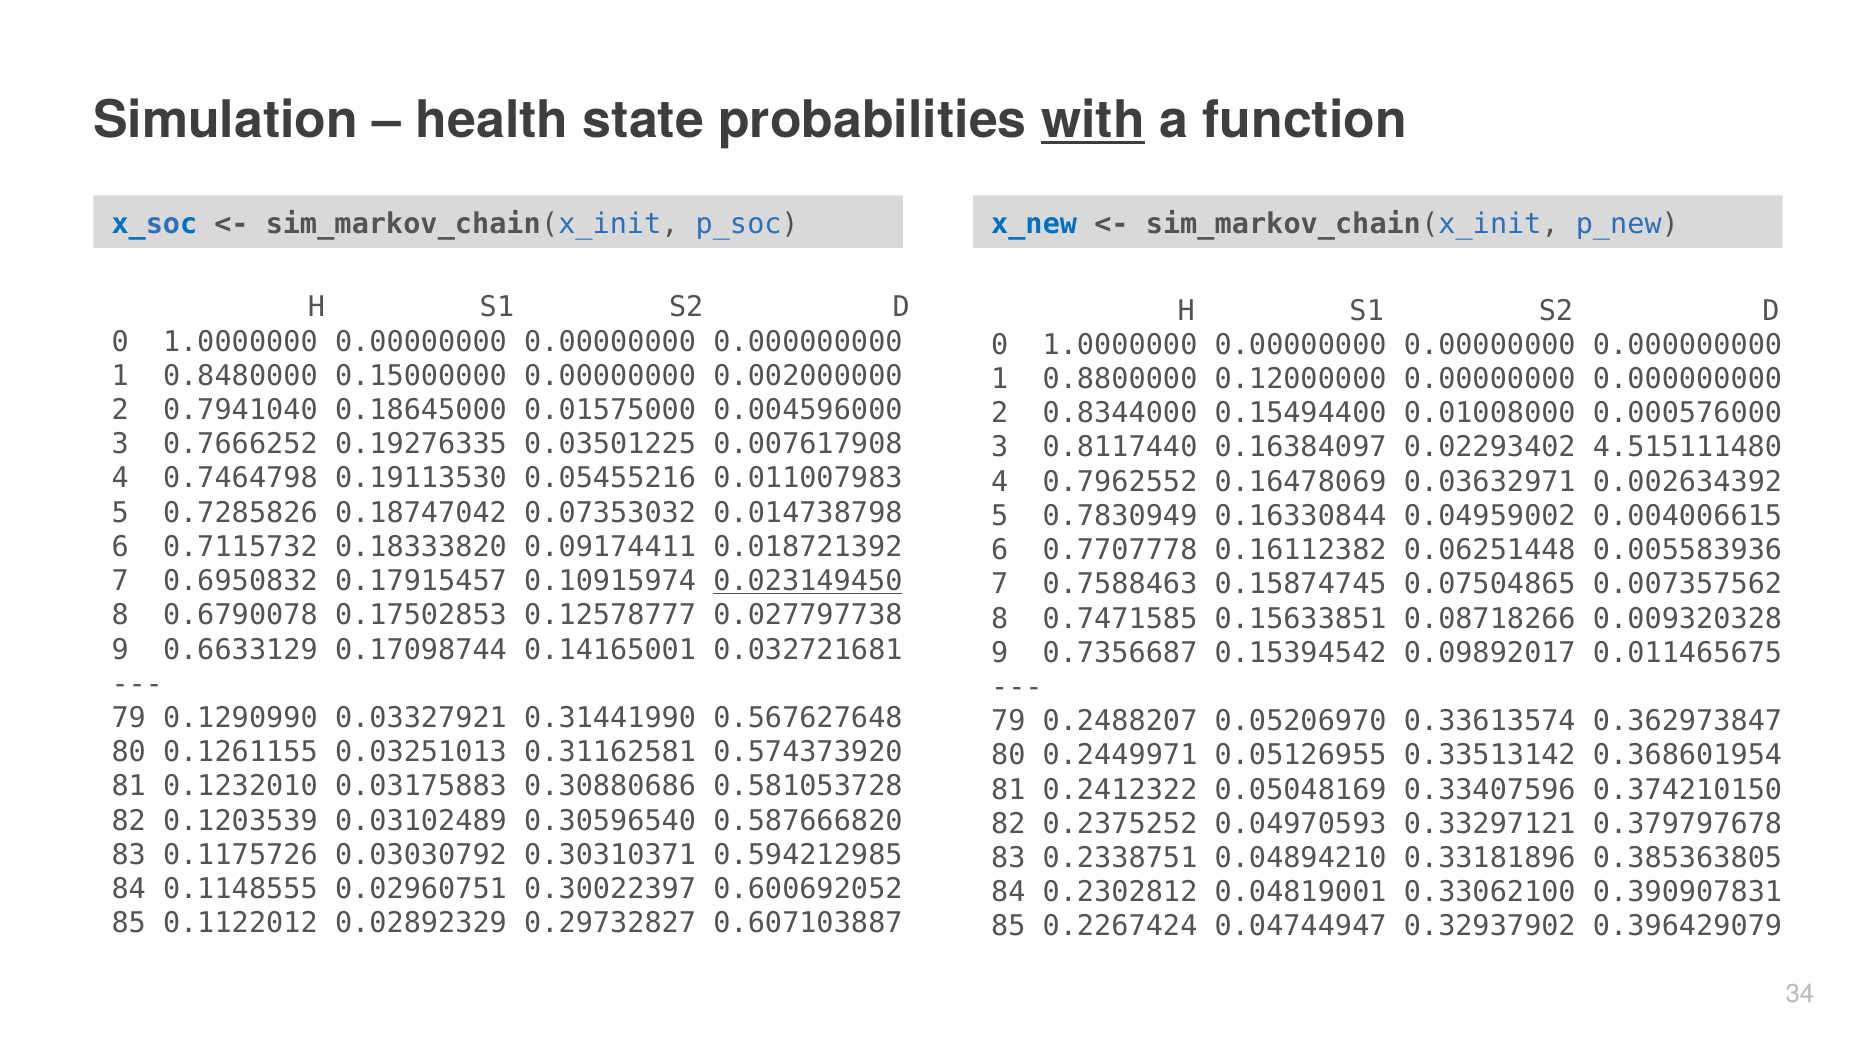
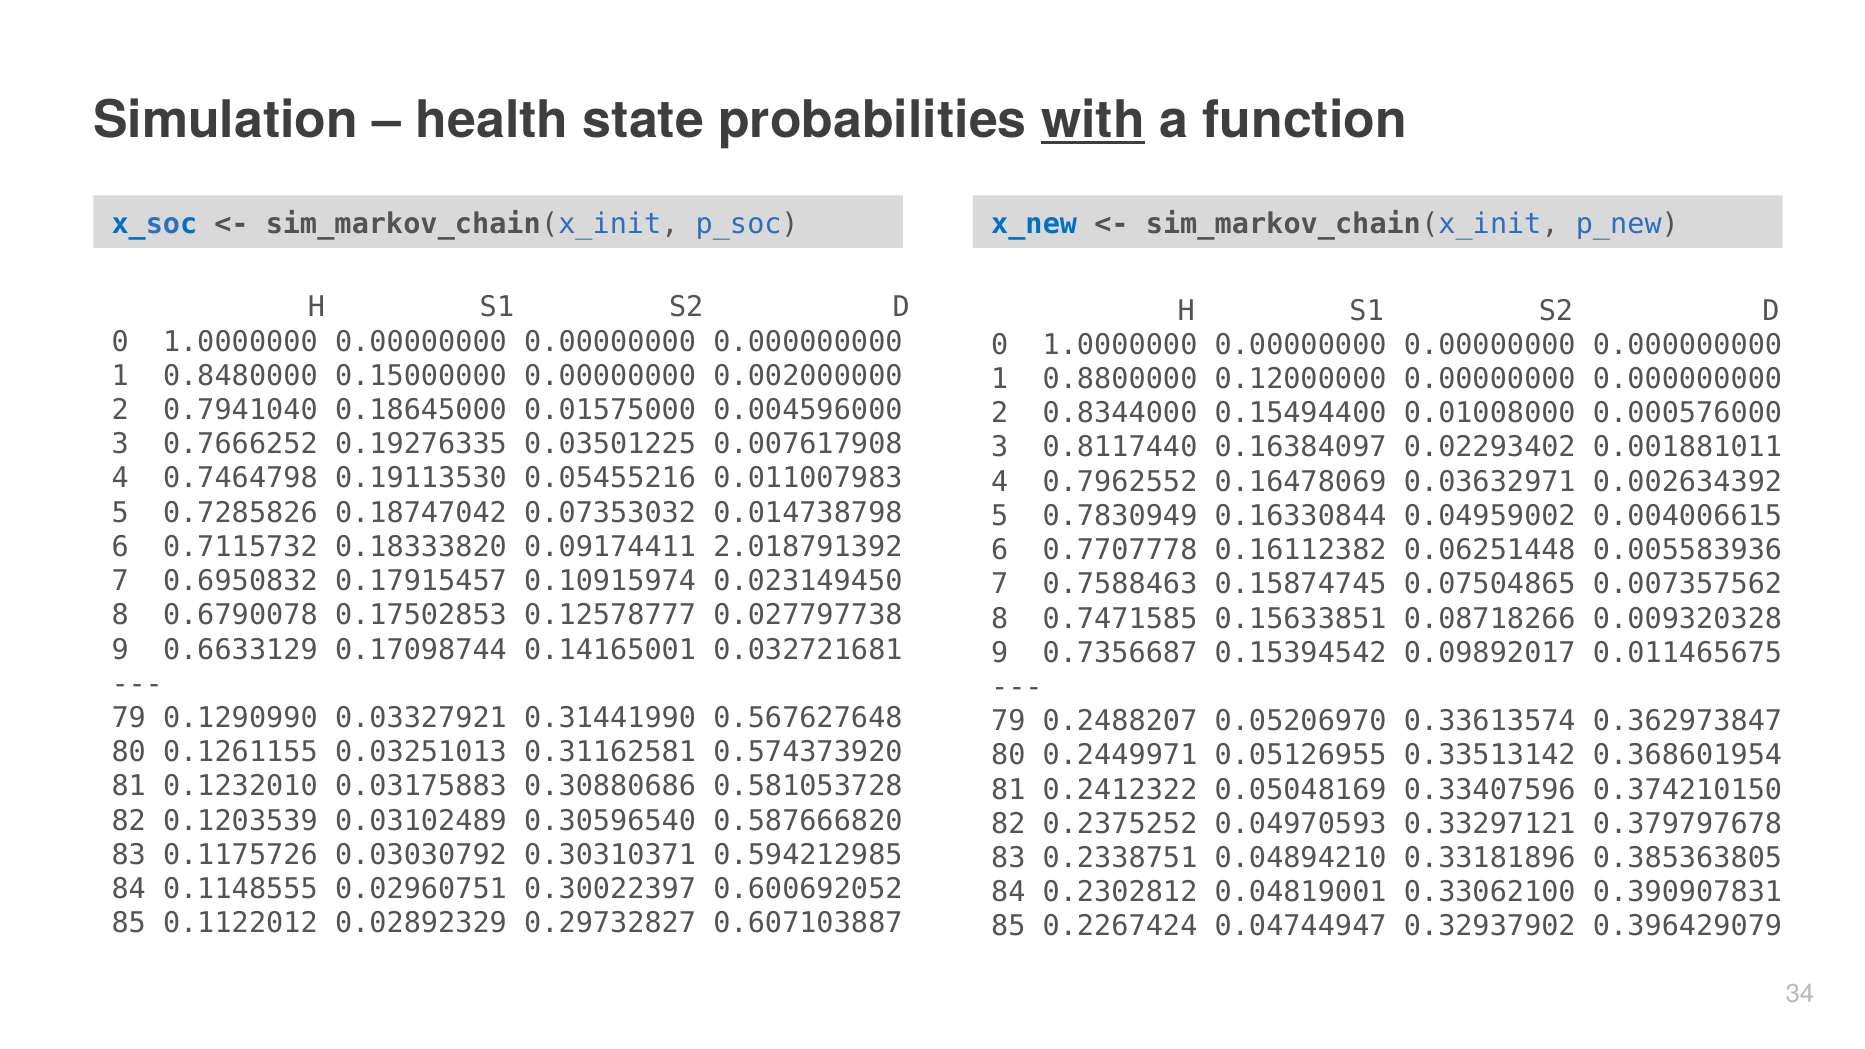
4.515111480: 4.515111480 -> 0.001881011
0.018721392: 0.018721392 -> 2.018791392
0.023149450 underline: present -> none
